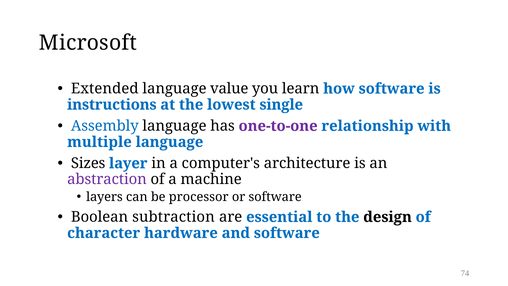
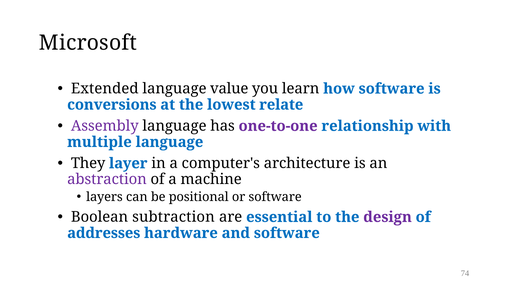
instructions: instructions -> conversions
single: single -> relate
Assembly colour: blue -> purple
Sizes: Sizes -> They
processor: processor -> positional
design colour: black -> purple
character: character -> addresses
